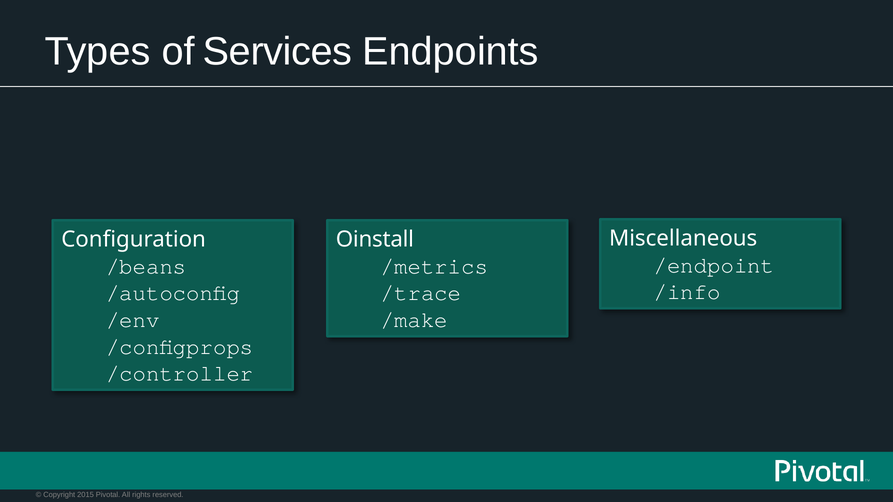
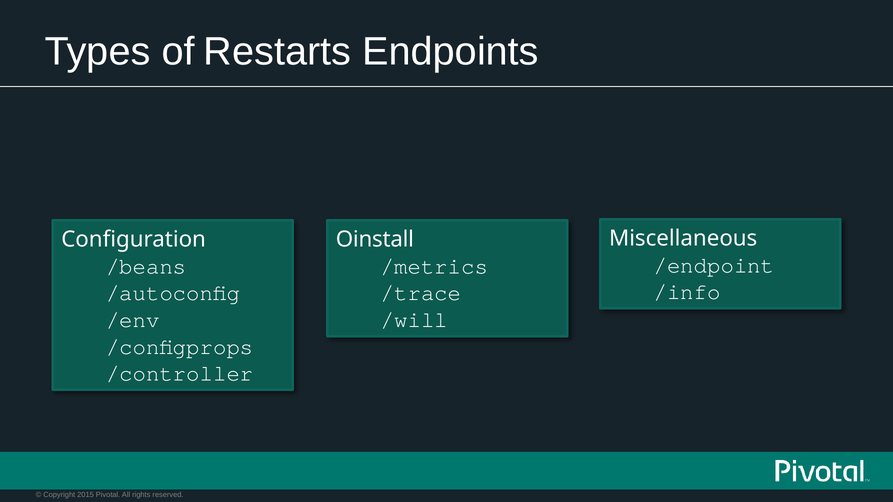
Services: Services -> Restarts
/make: /make -> /will
